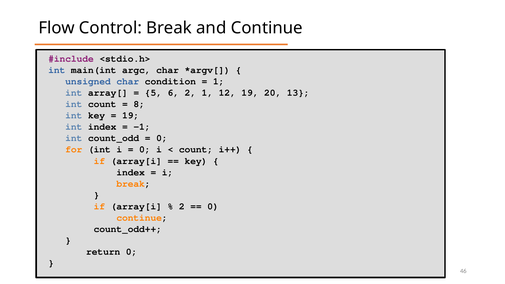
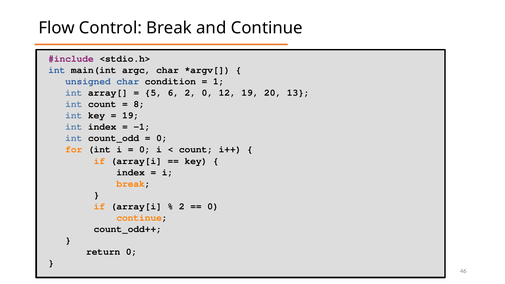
2 1: 1 -> 0
